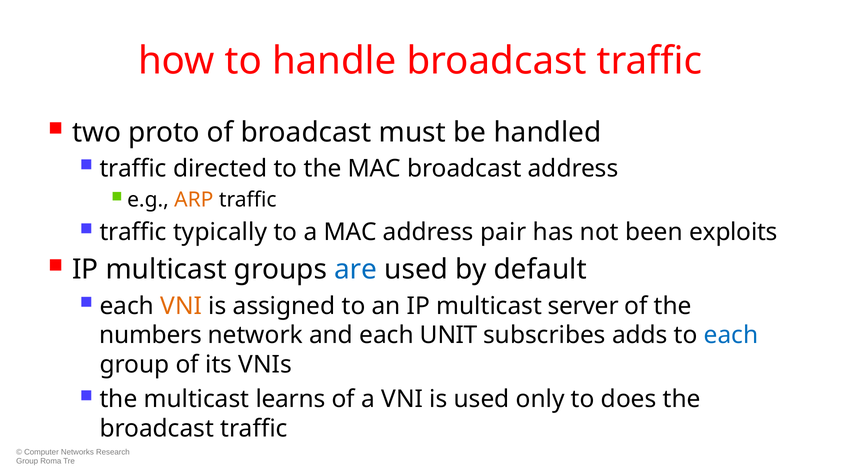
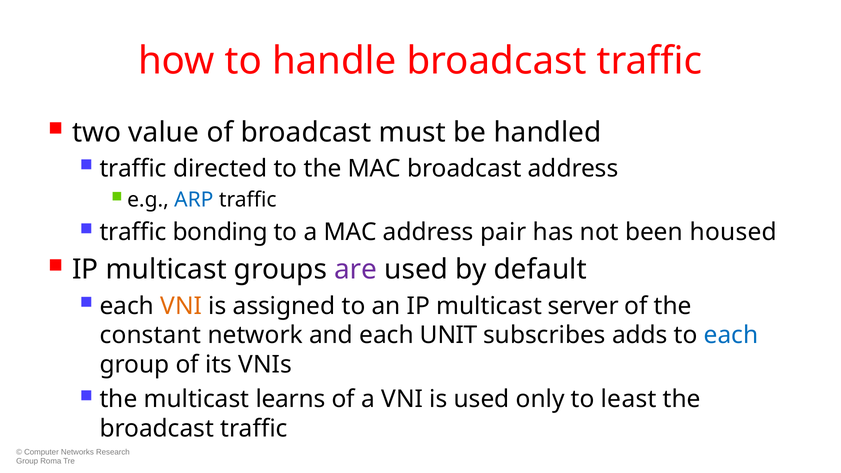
proto: proto -> value
ARP colour: orange -> blue
typically: typically -> bonding
exploits: exploits -> housed
are colour: blue -> purple
numbers: numbers -> constant
does: does -> least
